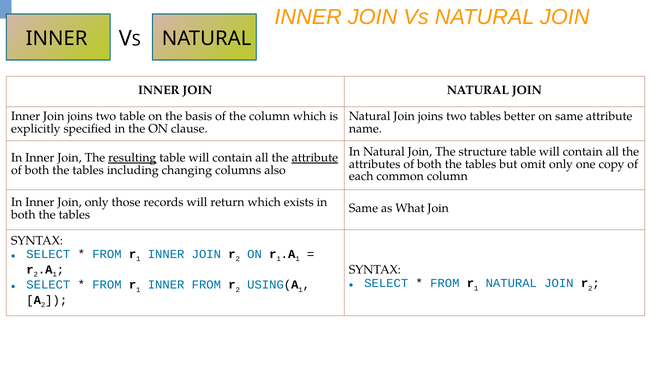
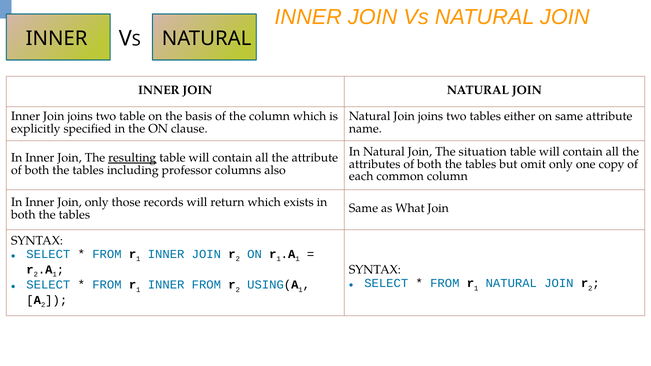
better: better -> either
structure: structure -> situation
attribute at (315, 158) underline: present -> none
changing: changing -> professor
